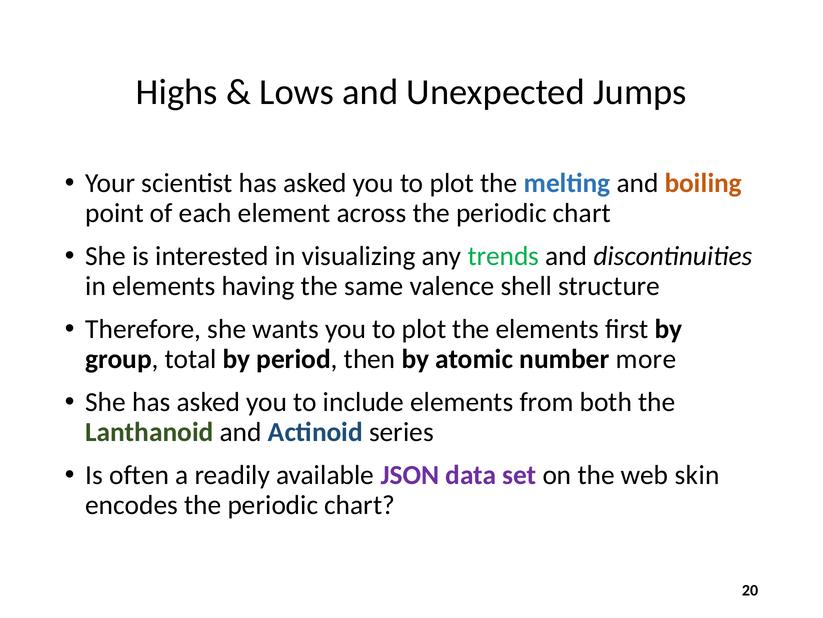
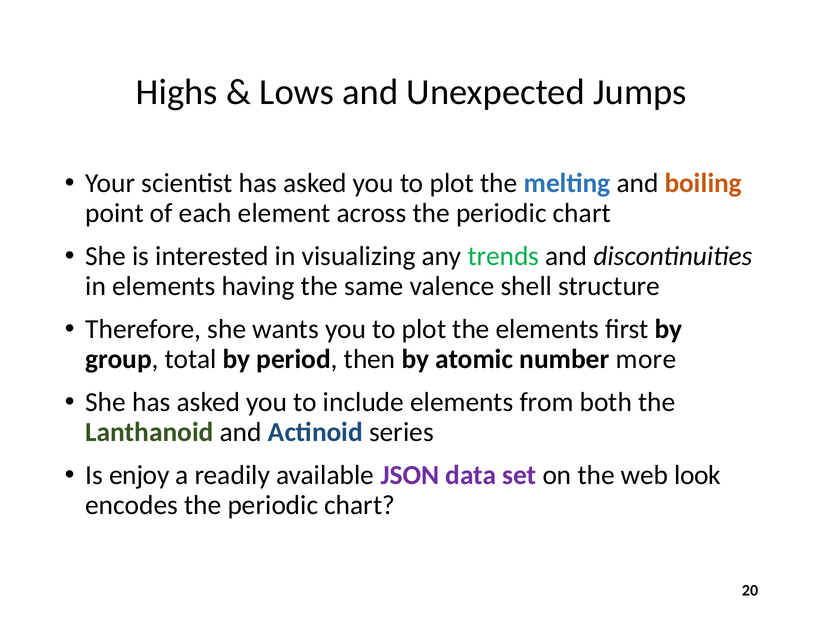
often: often -> enjoy
skin: skin -> look
